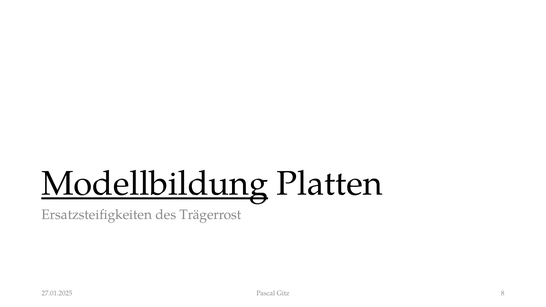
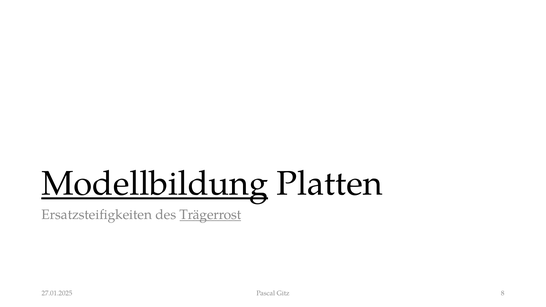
Trägerrost underline: none -> present
